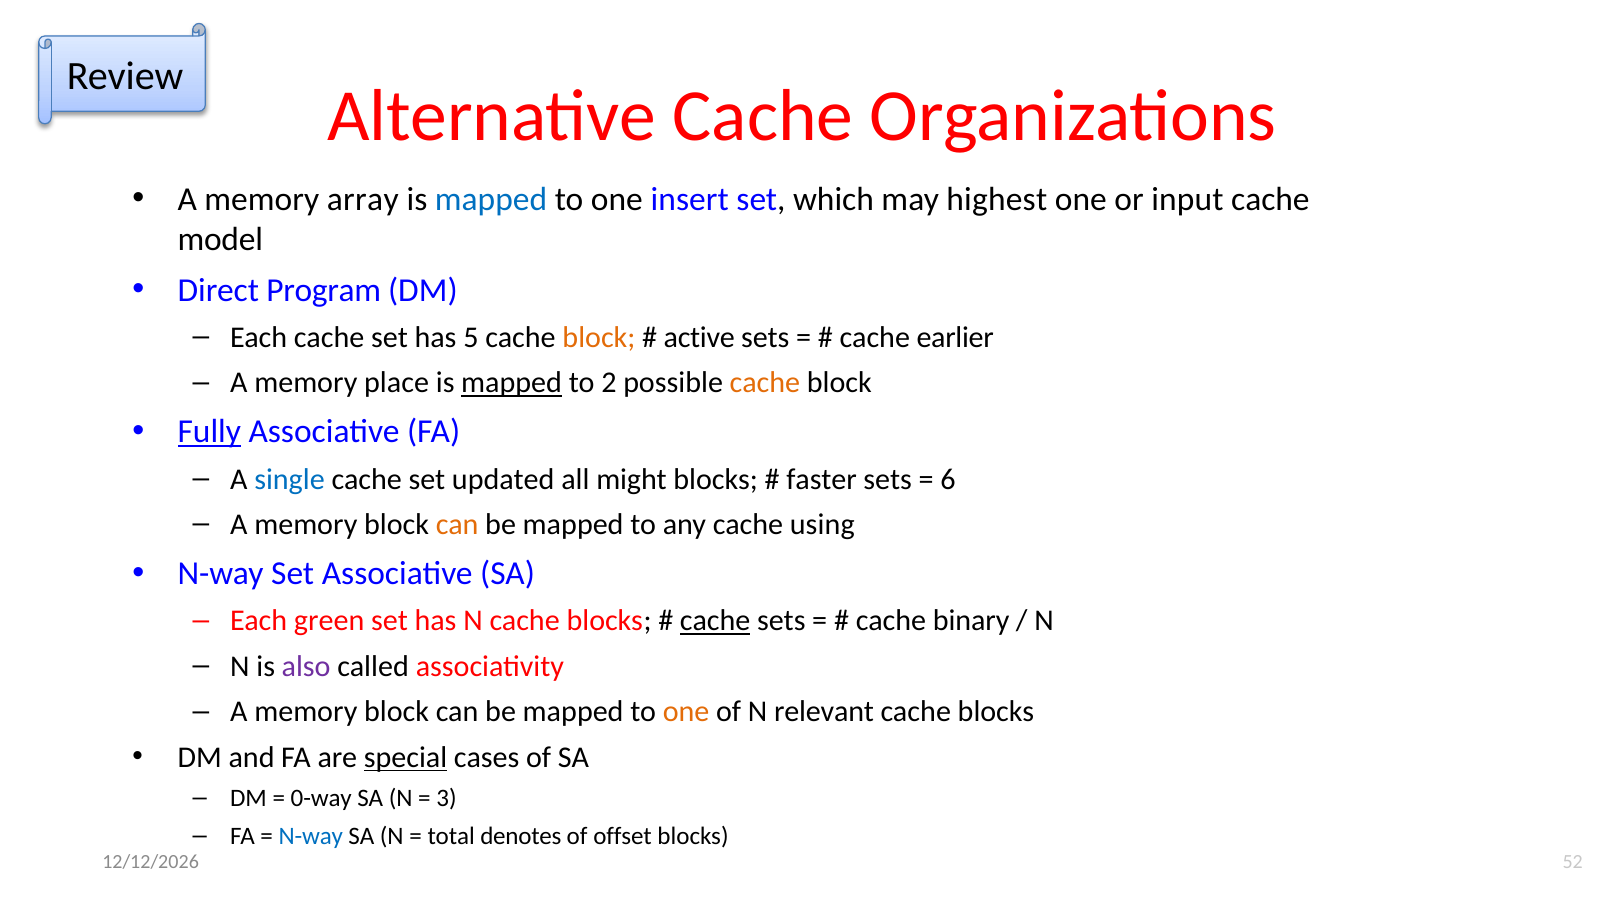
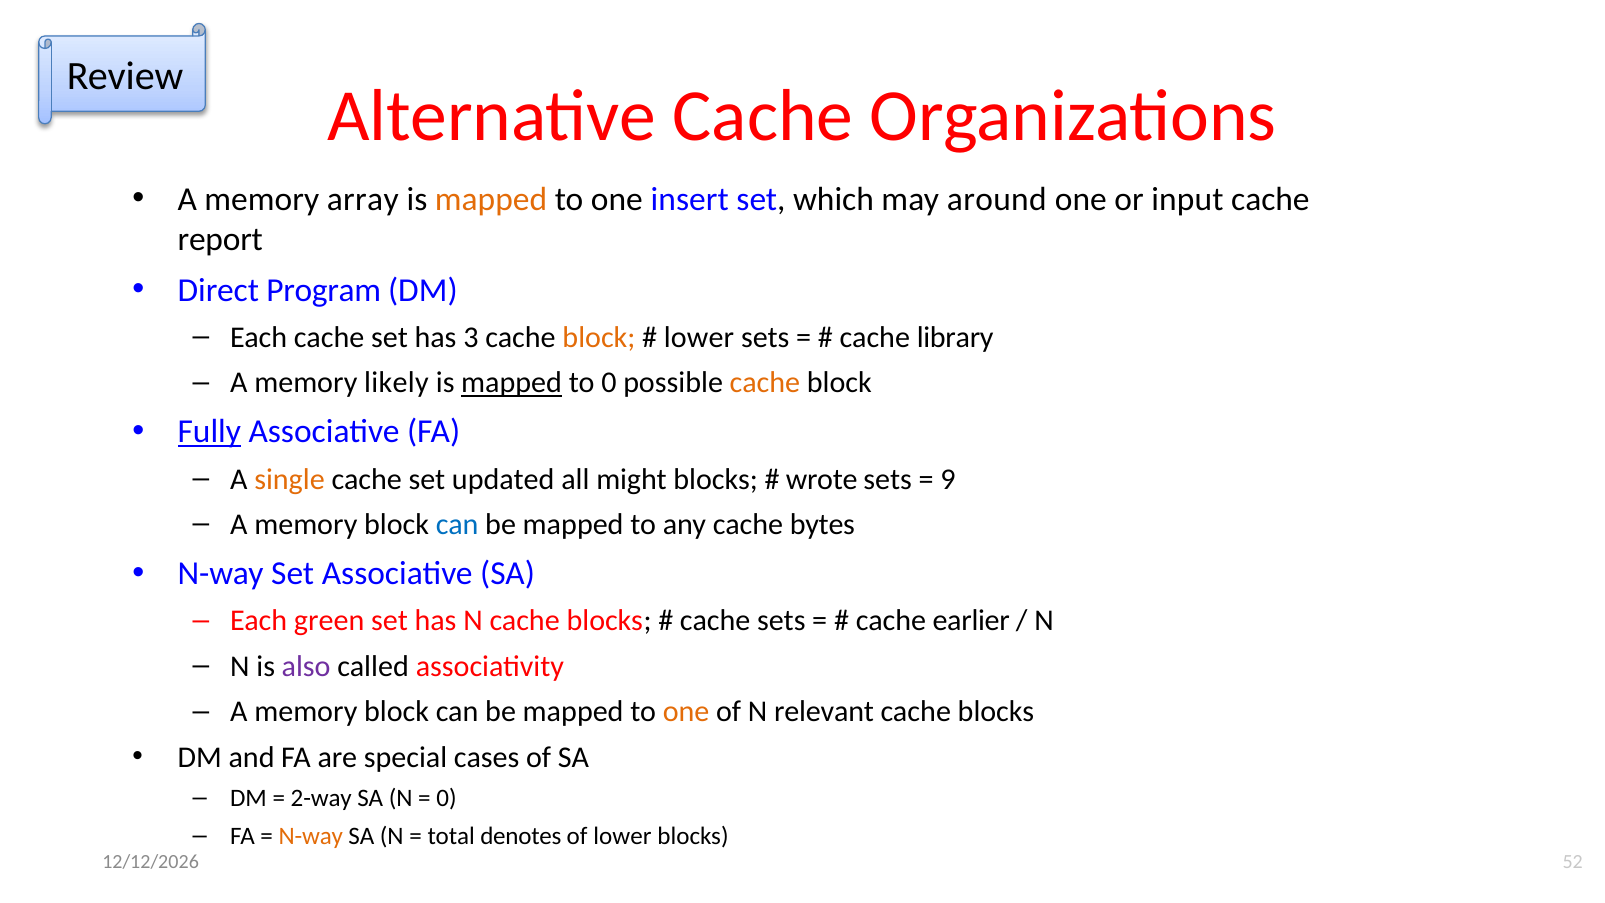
mapped at (491, 199) colour: blue -> orange
highest: highest -> around
model: model -> report
5: 5 -> 3
active at (699, 337): active -> lower
earlier: earlier -> library
place: place -> likely
to 2: 2 -> 0
single colour: blue -> orange
faster: faster -> wrote
6: 6 -> 9
can at (457, 525) colour: orange -> blue
using: using -> bytes
cache at (715, 621) underline: present -> none
binary: binary -> earlier
special underline: present -> none
0-way: 0-way -> 2-way
3 at (446, 798): 3 -> 0
N-way at (311, 836) colour: blue -> orange
of offset: offset -> lower
